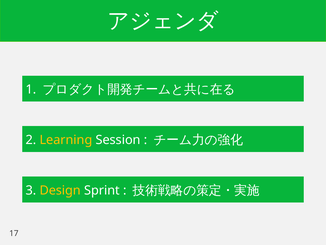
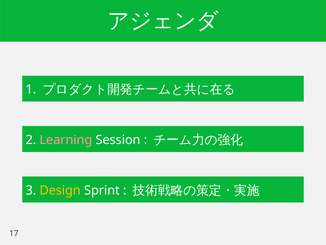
Learning colour: yellow -> pink
